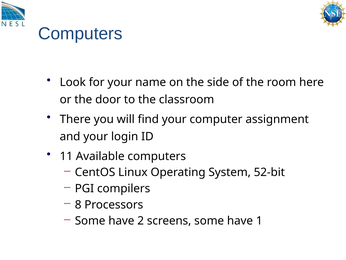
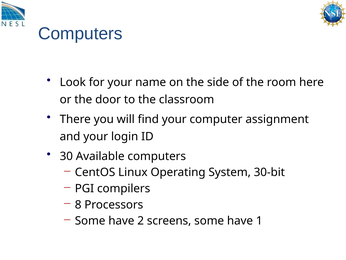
11: 11 -> 30
52-bit: 52-bit -> 30-bit
